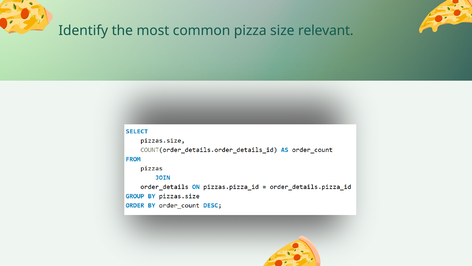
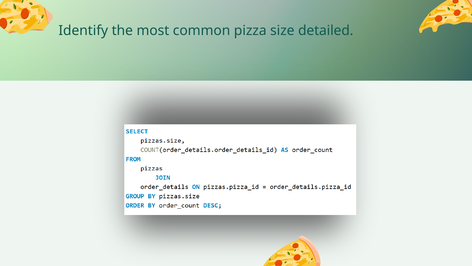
relevant: relevant -> detailed
